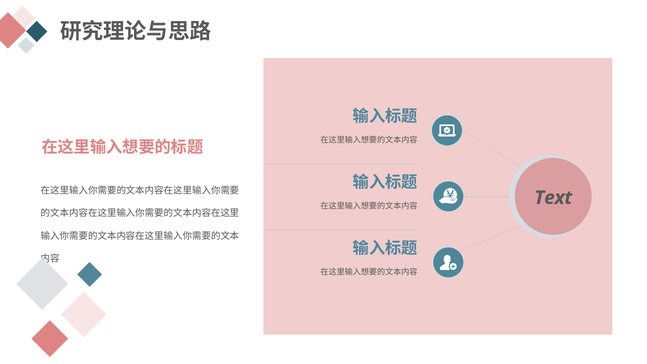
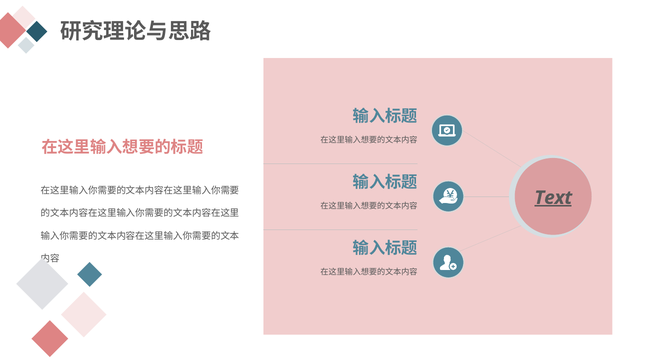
Text underline: none -> present
